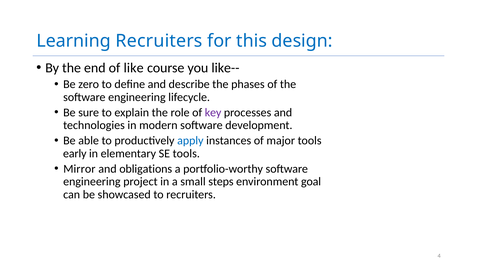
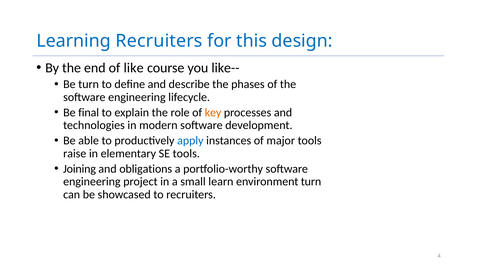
Be zero: zero -> turn
sure: sure -> final
key colour: purple -> orange
early: early -> raise
Mirror: Mirror -> Joining
steps: steps -> learn
environment goal: goal -> turn
